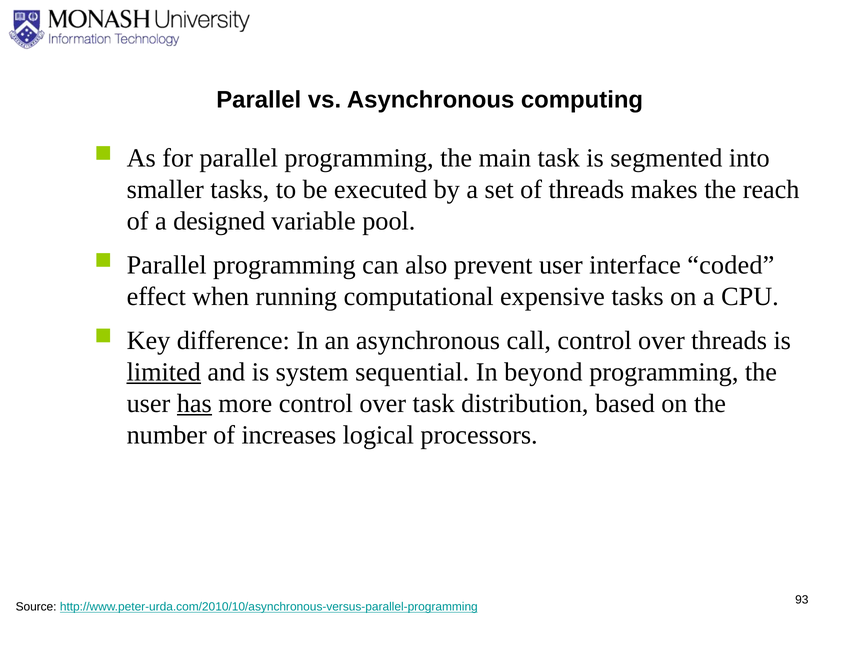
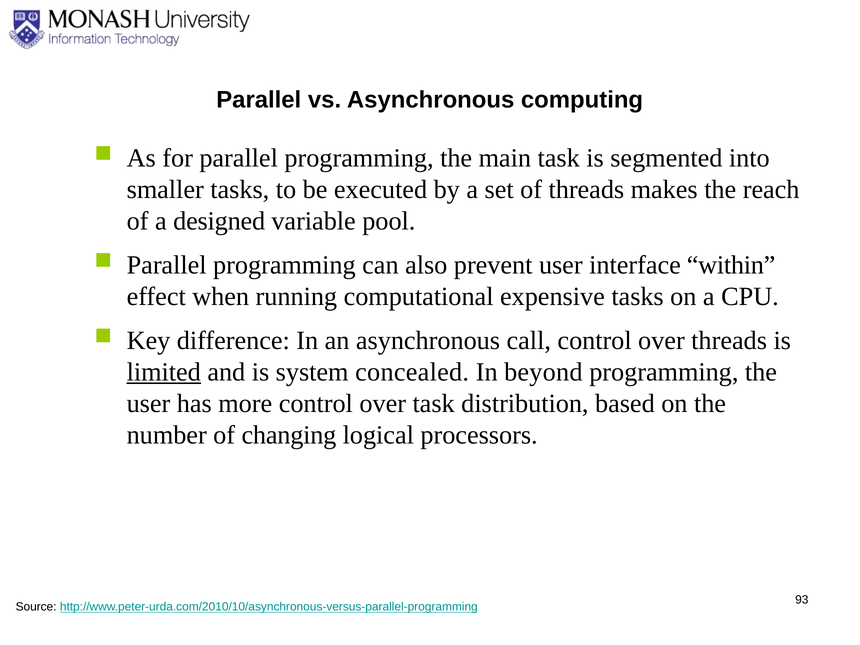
coded: coded -> within
sequential: sequential -> concealed
has underline: present -> none
increases: increases -> changing
